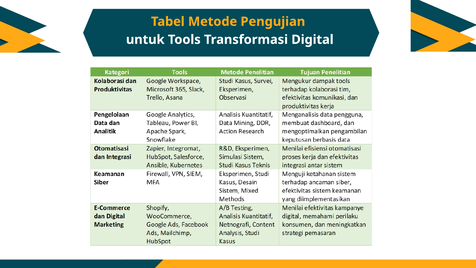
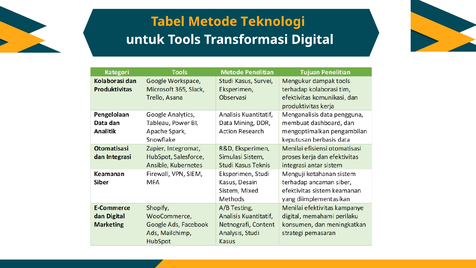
Pengujian: Pengujian -> Teknologi
